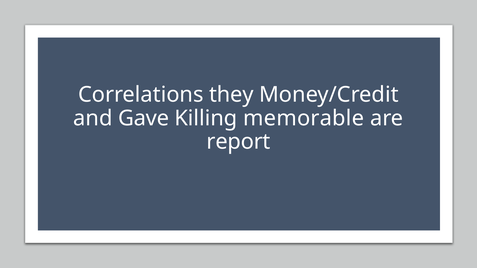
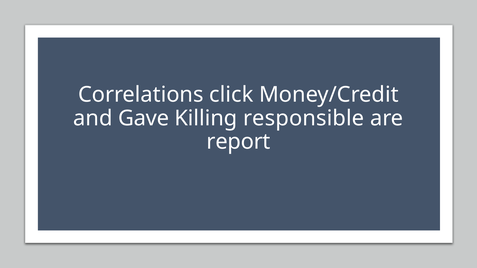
they: they -> click
memorable: memorable -> responsible
